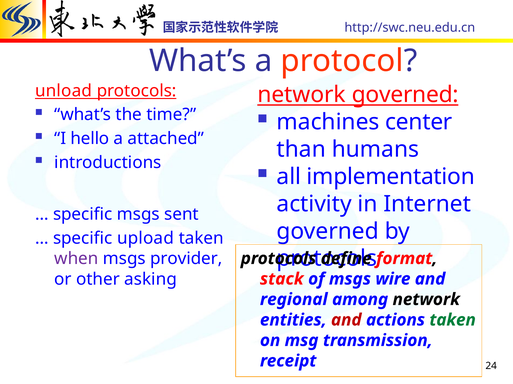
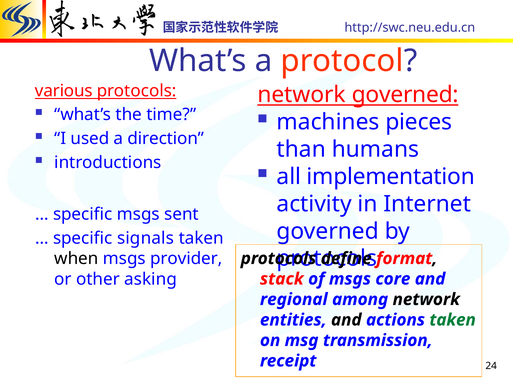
unload: unload -> various
center: center -> pieces
hello: hello -> used
attached: attached -> direction
upload: upload -> signals
when colour: purple -> black
wire: wire -> core
and at (346, 321) colour: red -> black
